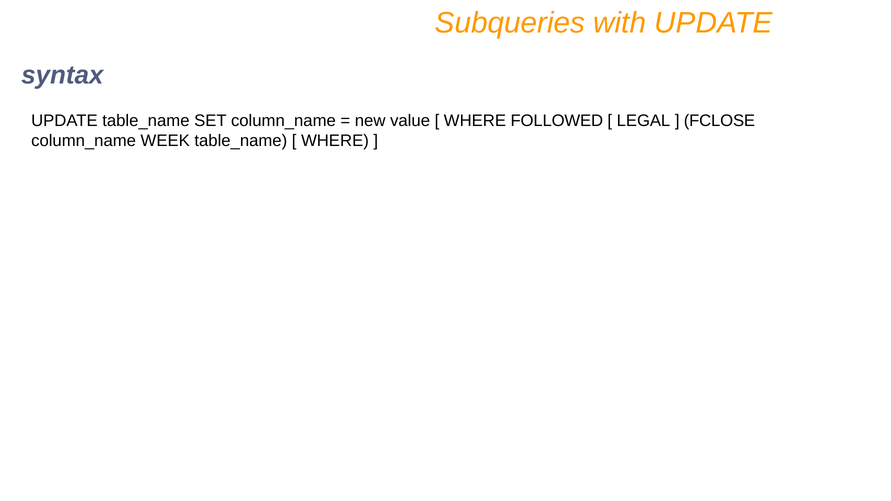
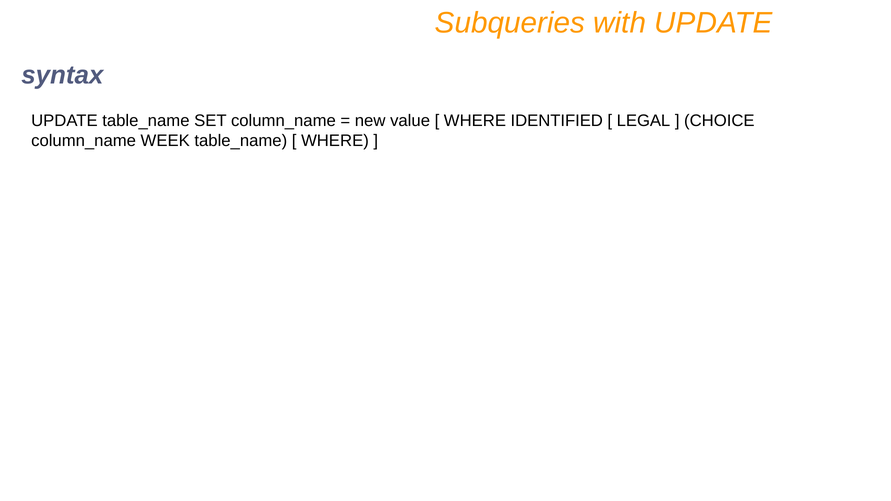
FOLLOWED: FOLLOWED -> IDENTIFIED
FCLOSE: FCLOSE -> CHOICE
